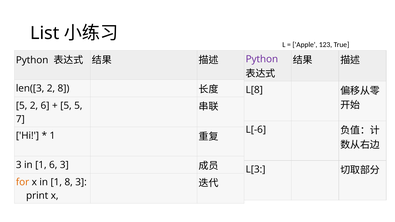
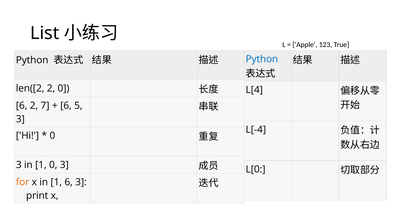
Python at (262, 59) colour: purple -> blue
len([3: len([3 -> len([2
2 8: 8 -> 0
L[8: L[8 -> L[4
5 at (22, 106): 5 -> 6
2 6: 6 -> 7
5 at (66, 106): 5 -> 6
7 at (20, 119): 7 -> 3
L[-6: L[-6 -> L[-4
1 at (52, 136): 1 -> 0
1 6: 6 -> 0
L[3: L[3 -> L[0
1 8: 8 -> 6
